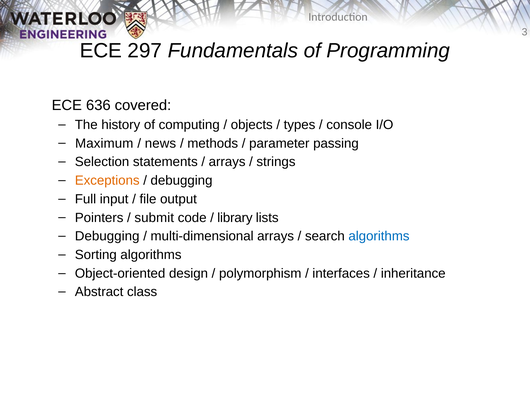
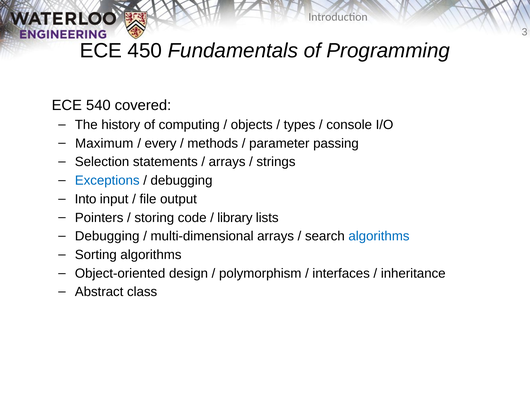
297: 297 -> 450
636: 636 -> 540
news: news -> every
Exceptions colour: orange -> blue
Full: Full -> Into
submit: submit -> storing
